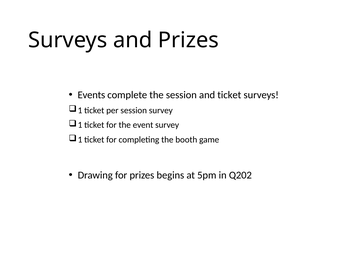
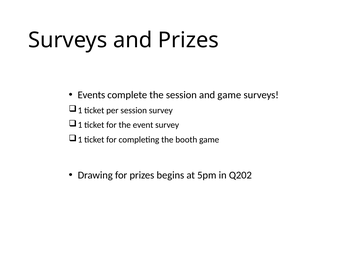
and ticket: ticket -> game
